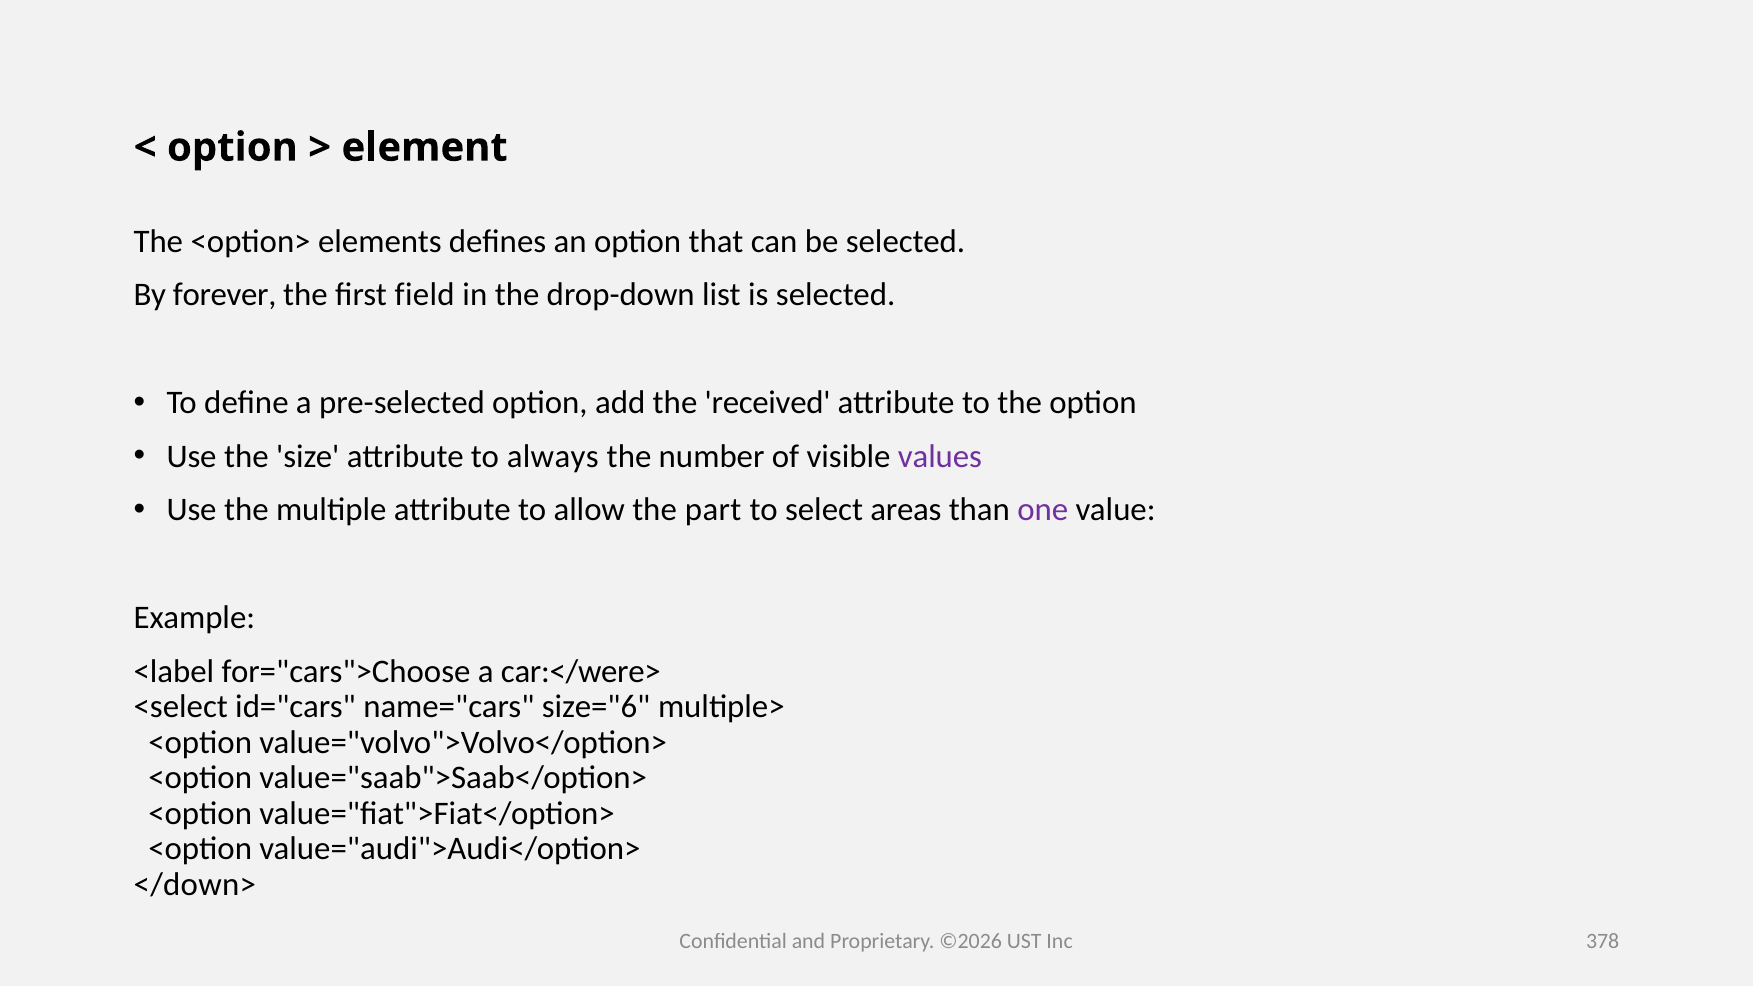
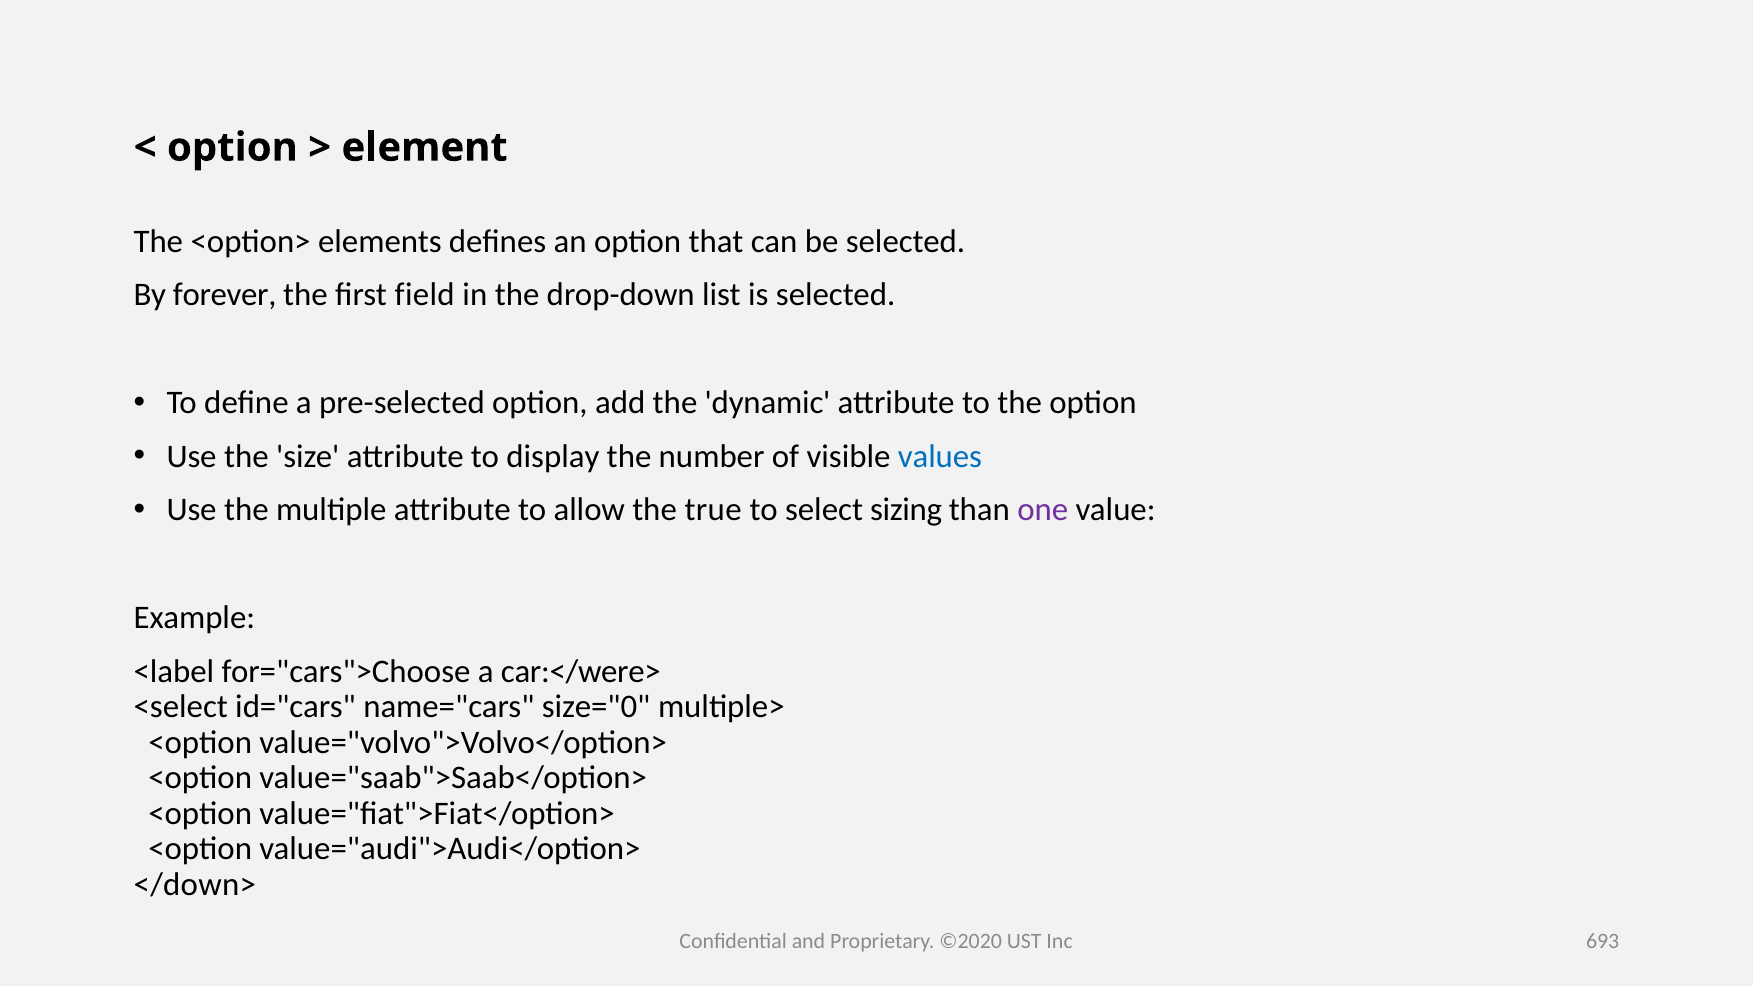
received: received -> dynamic
always: always -> display
values colour: purple -> blue
part: part -> true
areas: areas -> sizing
size="6: size="6 -> size="0
©2026: ©2026 -> ©2020
378: 378 -> 693
